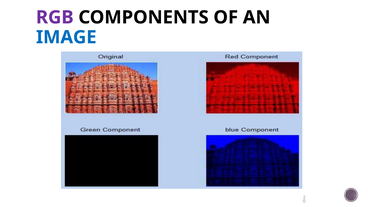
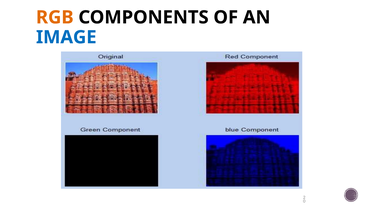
RGB colour: purple -> orange
